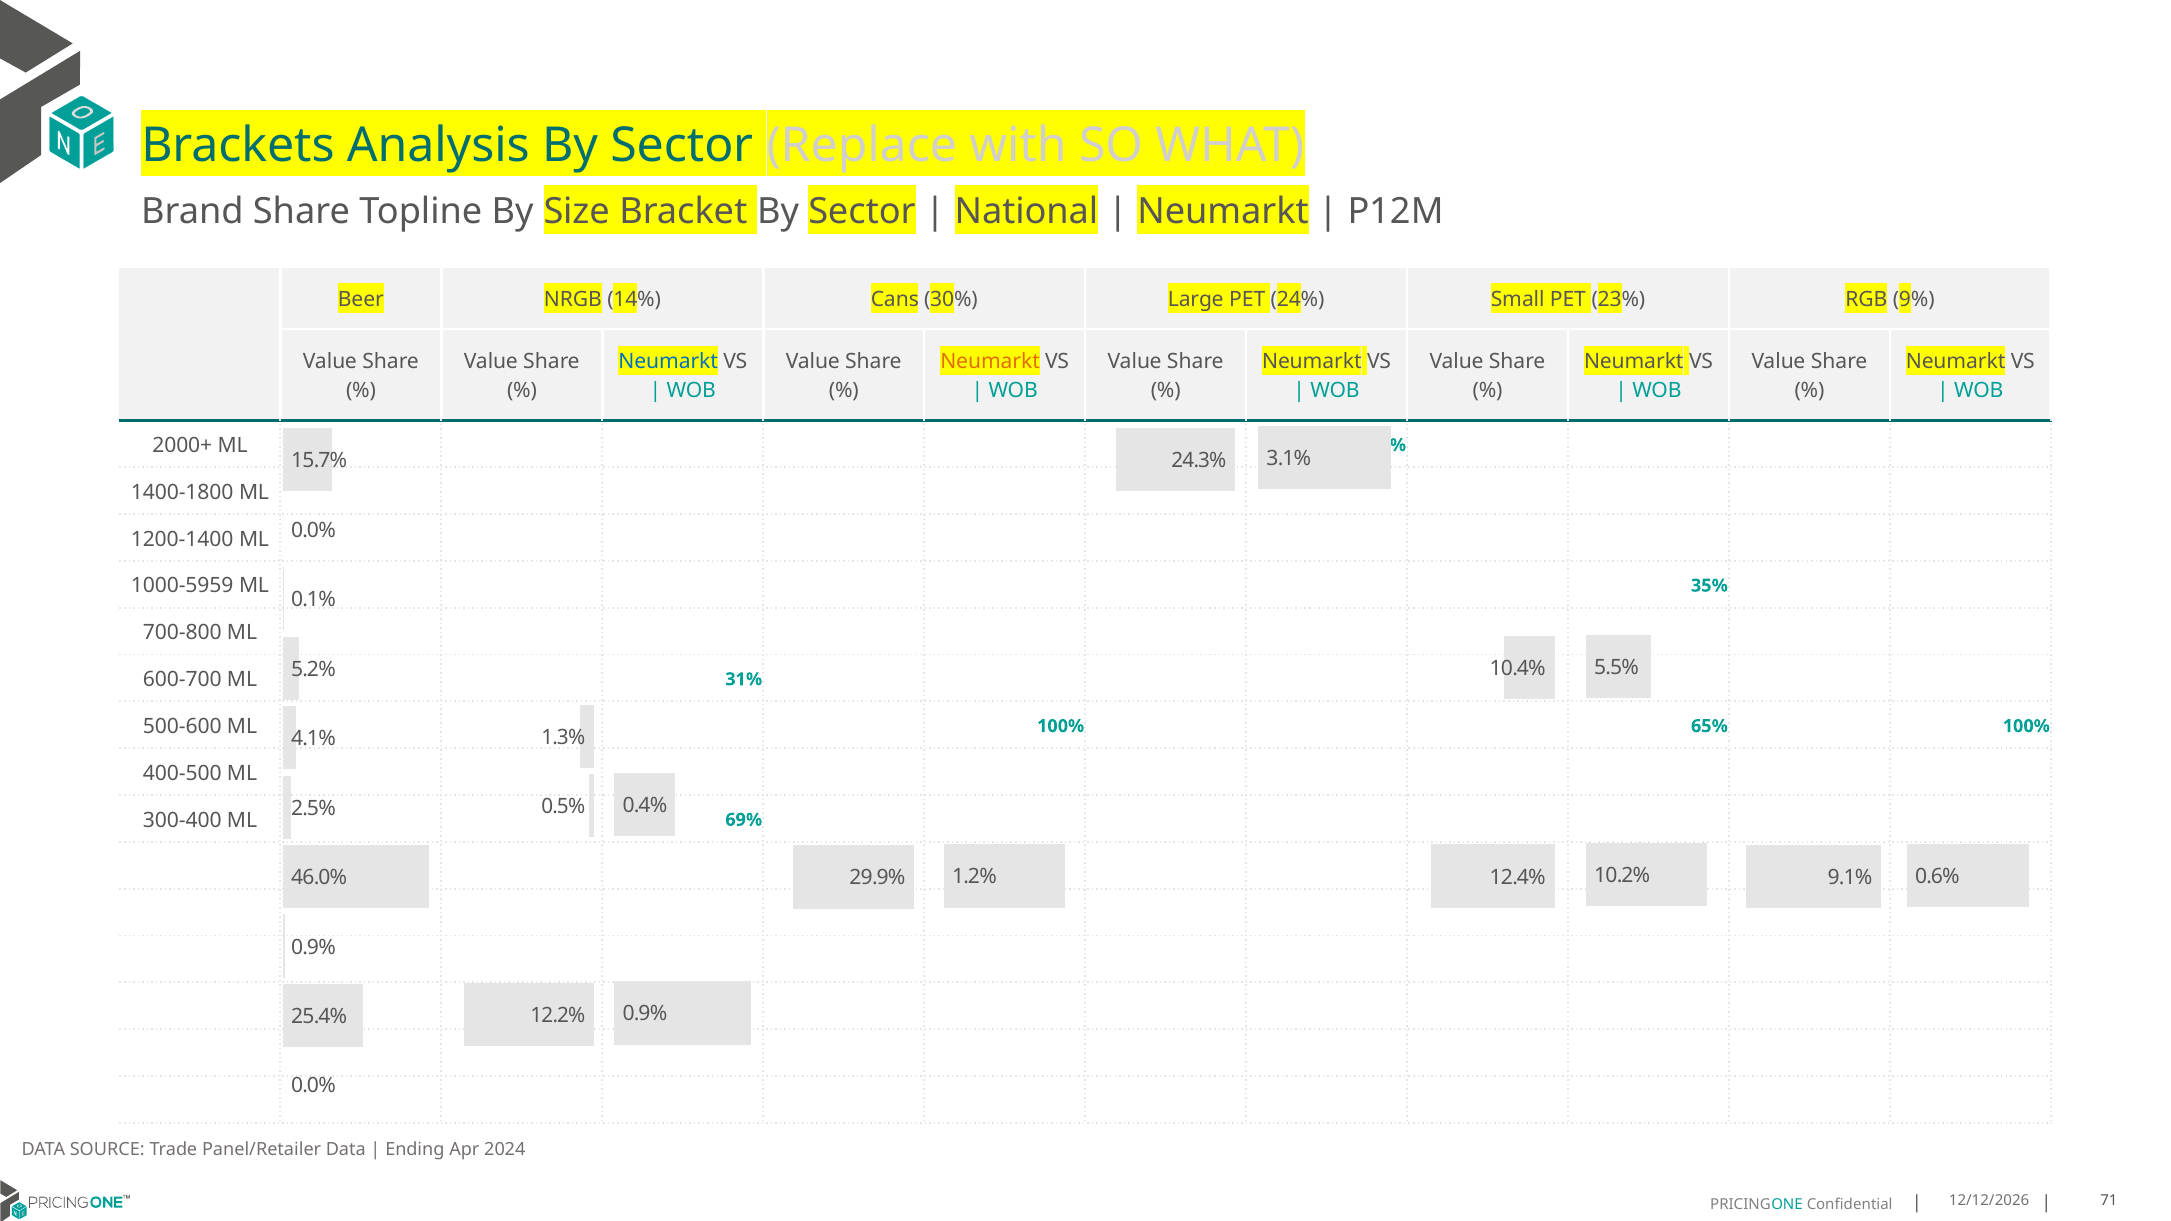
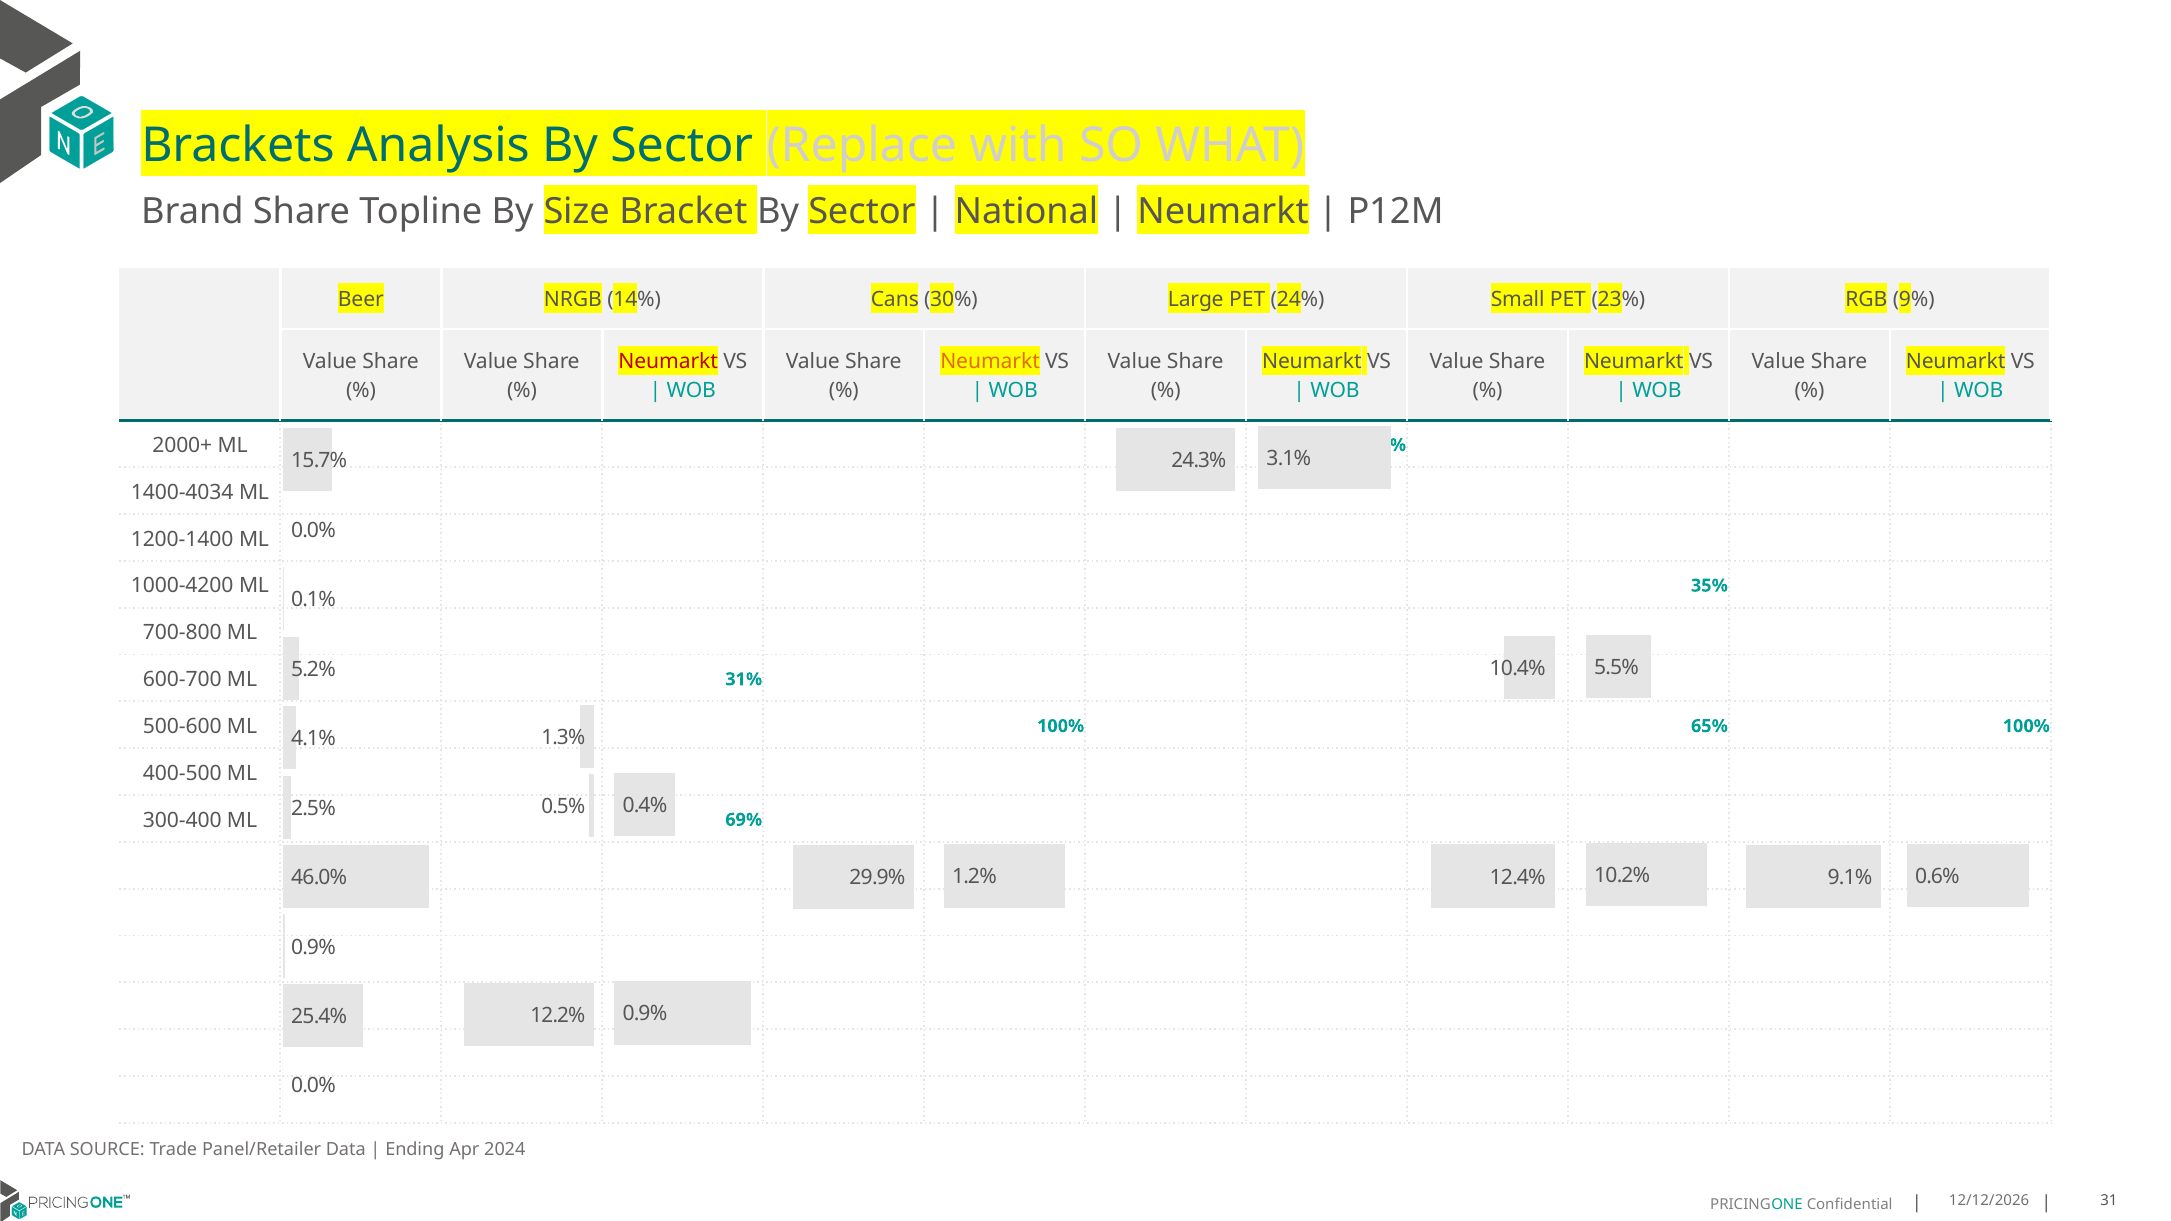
Neumarkt at (668, 362) colour: blue -> red
1400-1800: 1400-1800 -> 1400-4034
1000-5959: 1000-5959 -> 1000-4200
71: 71 -> 31
